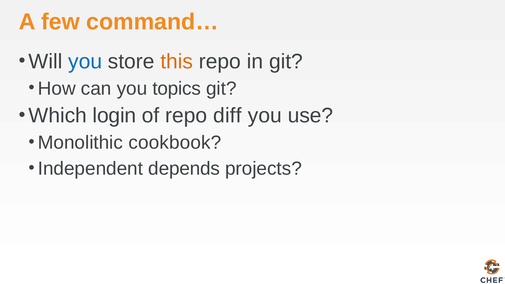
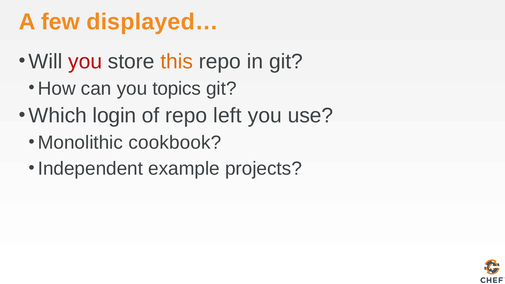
command…: command… -> displayed…
you at (85, 61) colour: blue -> red
diff: diff -> left
depends: depends -> example
